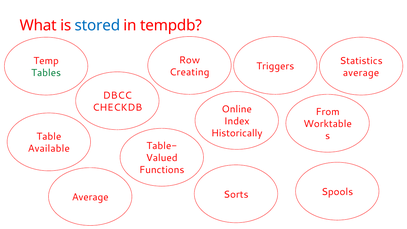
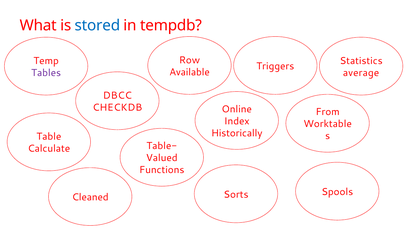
Creating: Creating -> Available
Tables colour: green -> purple
Available: Available -> Calculate
Average at (90, 197): Average -> Cleaned
